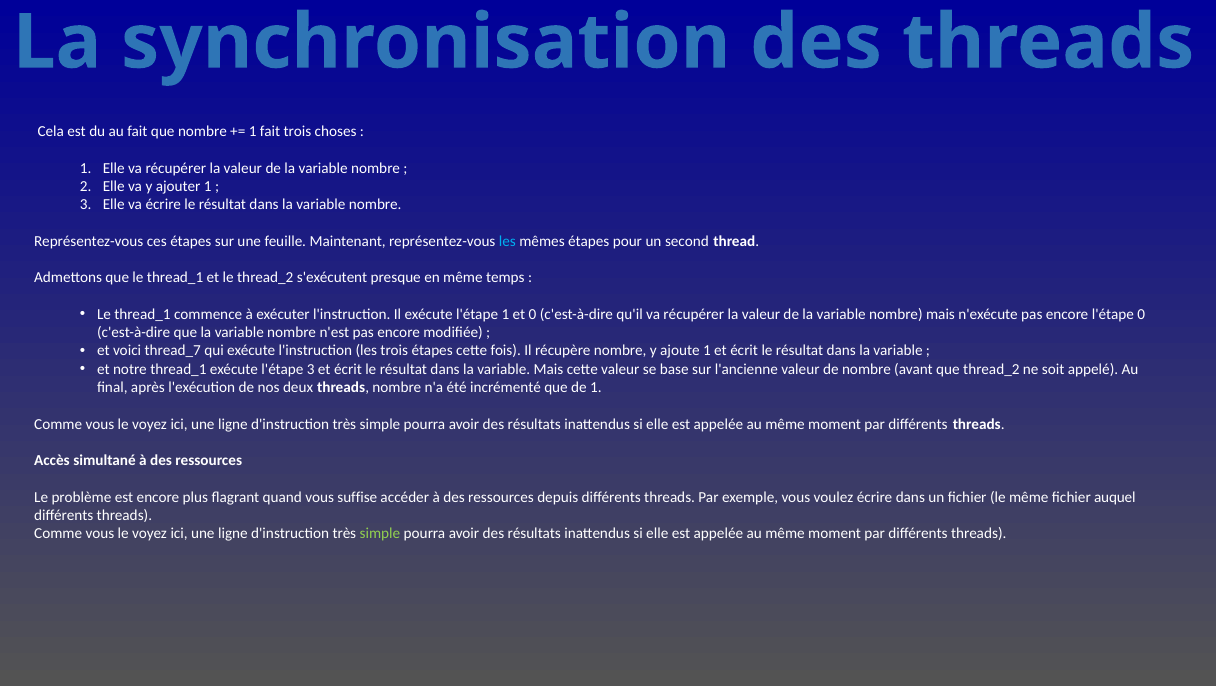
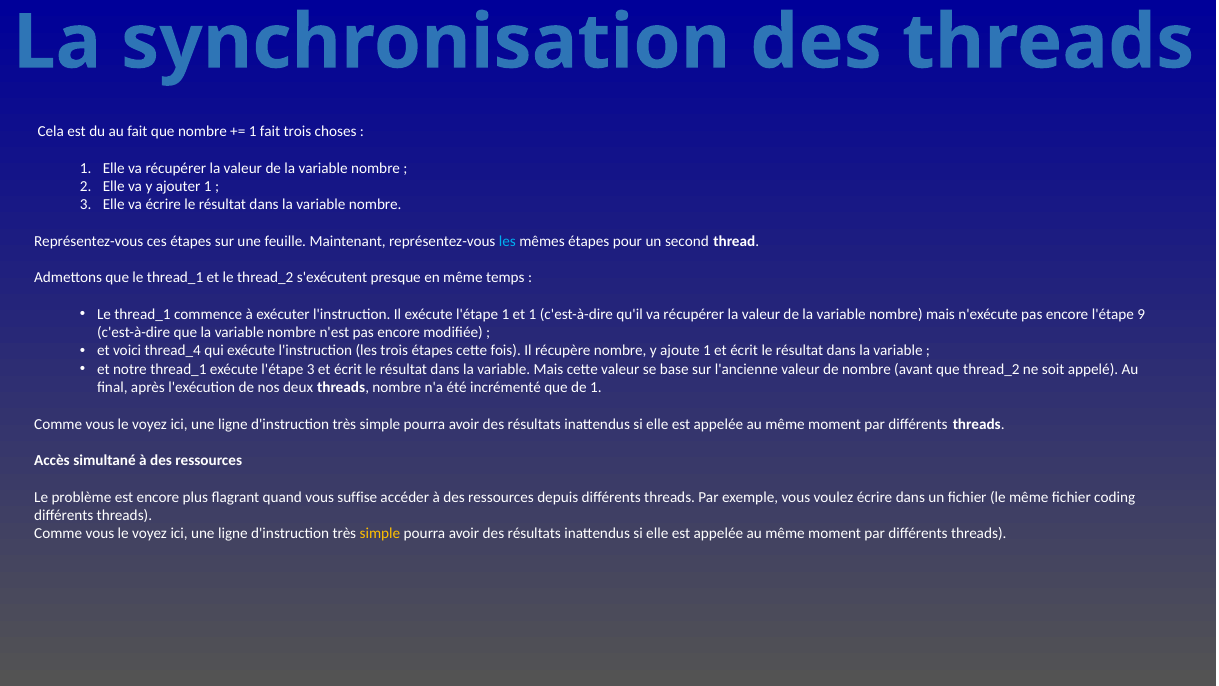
et 0: 0 -> 1
l'étape 0: 0 -> 9
thread_7: thread_7 -> thread_4
auquel: auquel -> coding
simple at (380, 534) colour: light green -> yellow
